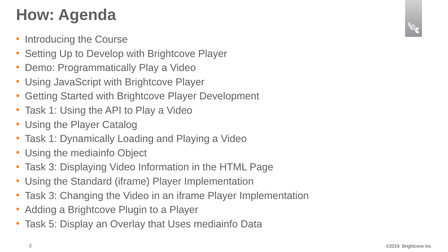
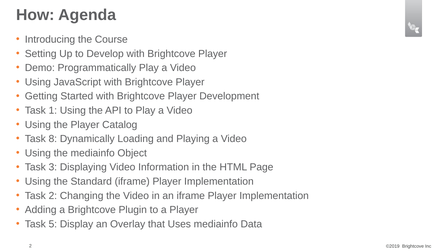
1 at (53, 139): 1 -> 8
3 at (53, 196): 3 -> 2
